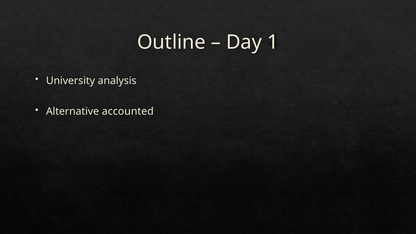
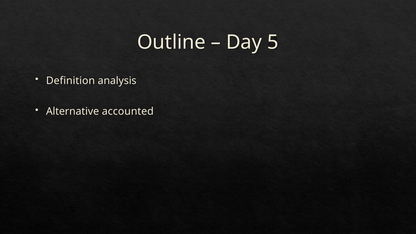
1: 1 -> 5
University: University -> Definition
